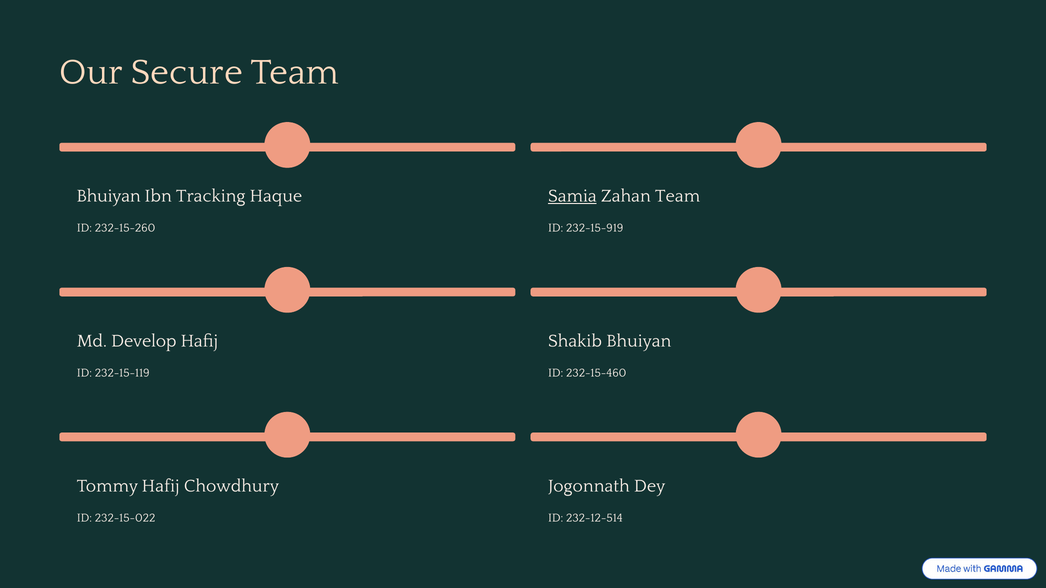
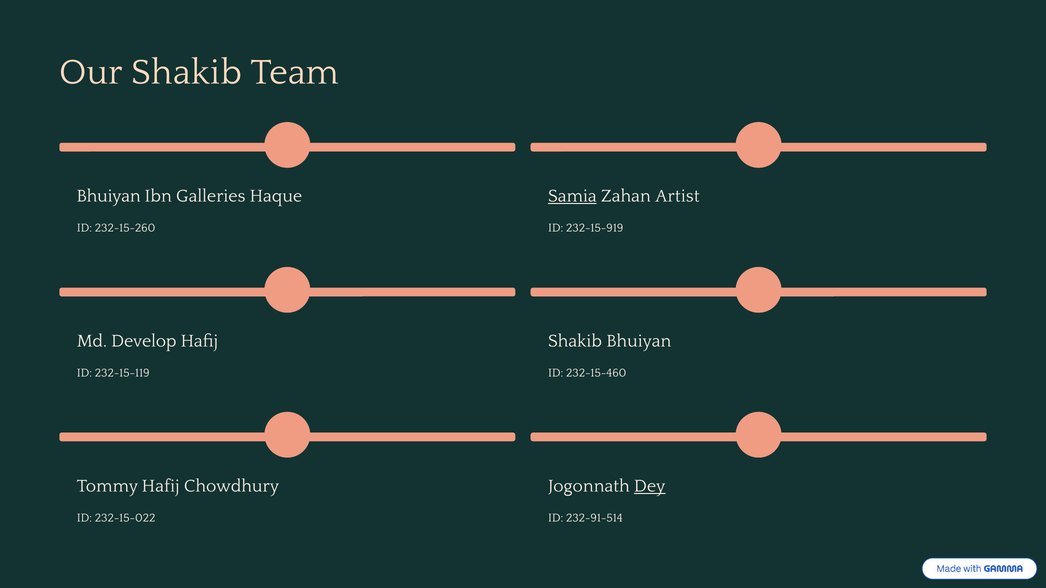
Our Secure: Secure -> Shakib
Tracking: Tracking -> Galleries
Zahan Team: Team -> Artist
Dey underline: none -> present
232-12-514: 232-12-514 -> 232-91-514
